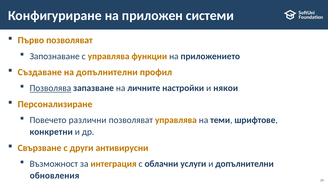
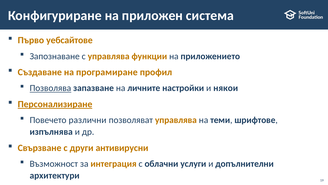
системи: системи -> система
Първо позволяват: позволяват -> уебсайтове
на допълнителни: допълнителни -> програмиране
Персонализиране underline: none -> present
конкретни: конкретни -> изпълнява
обновления: обновления -> архитектури
